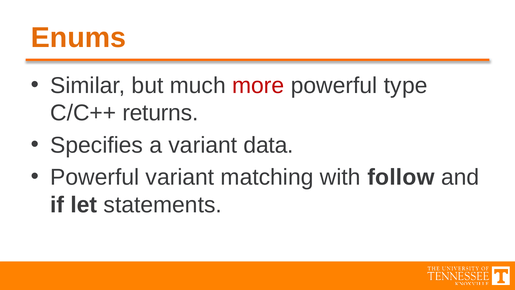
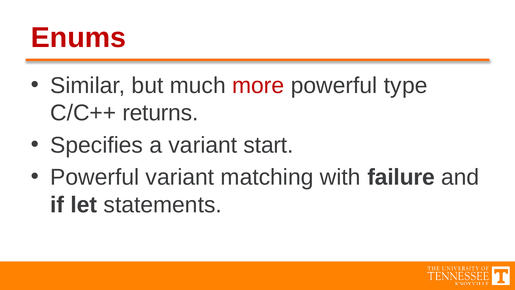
Enums colour: orange -> red
data: data -> start
follow: follow -> failure
